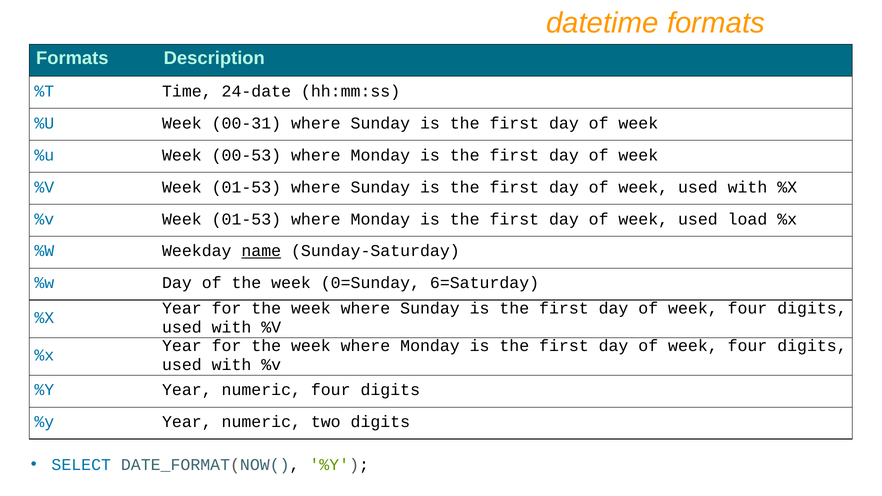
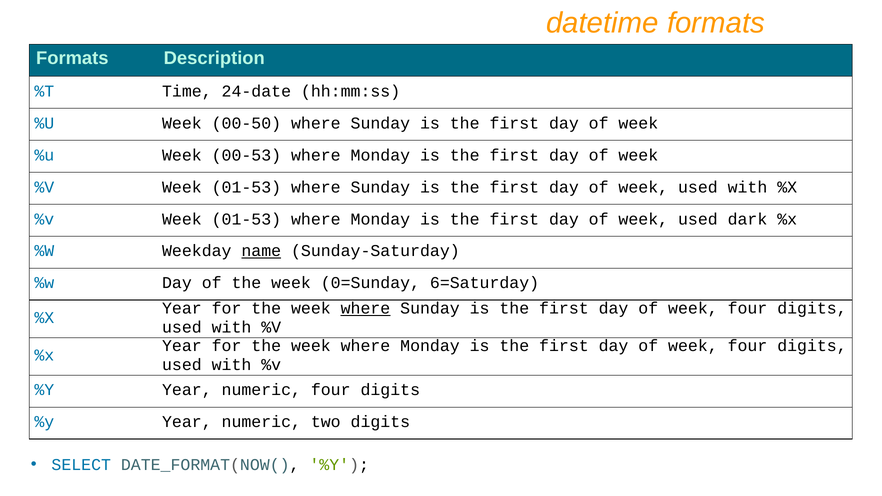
00-31: 00-31 -> 00-50
load: load -> dark
where at (365, 308) underline: none -> present
